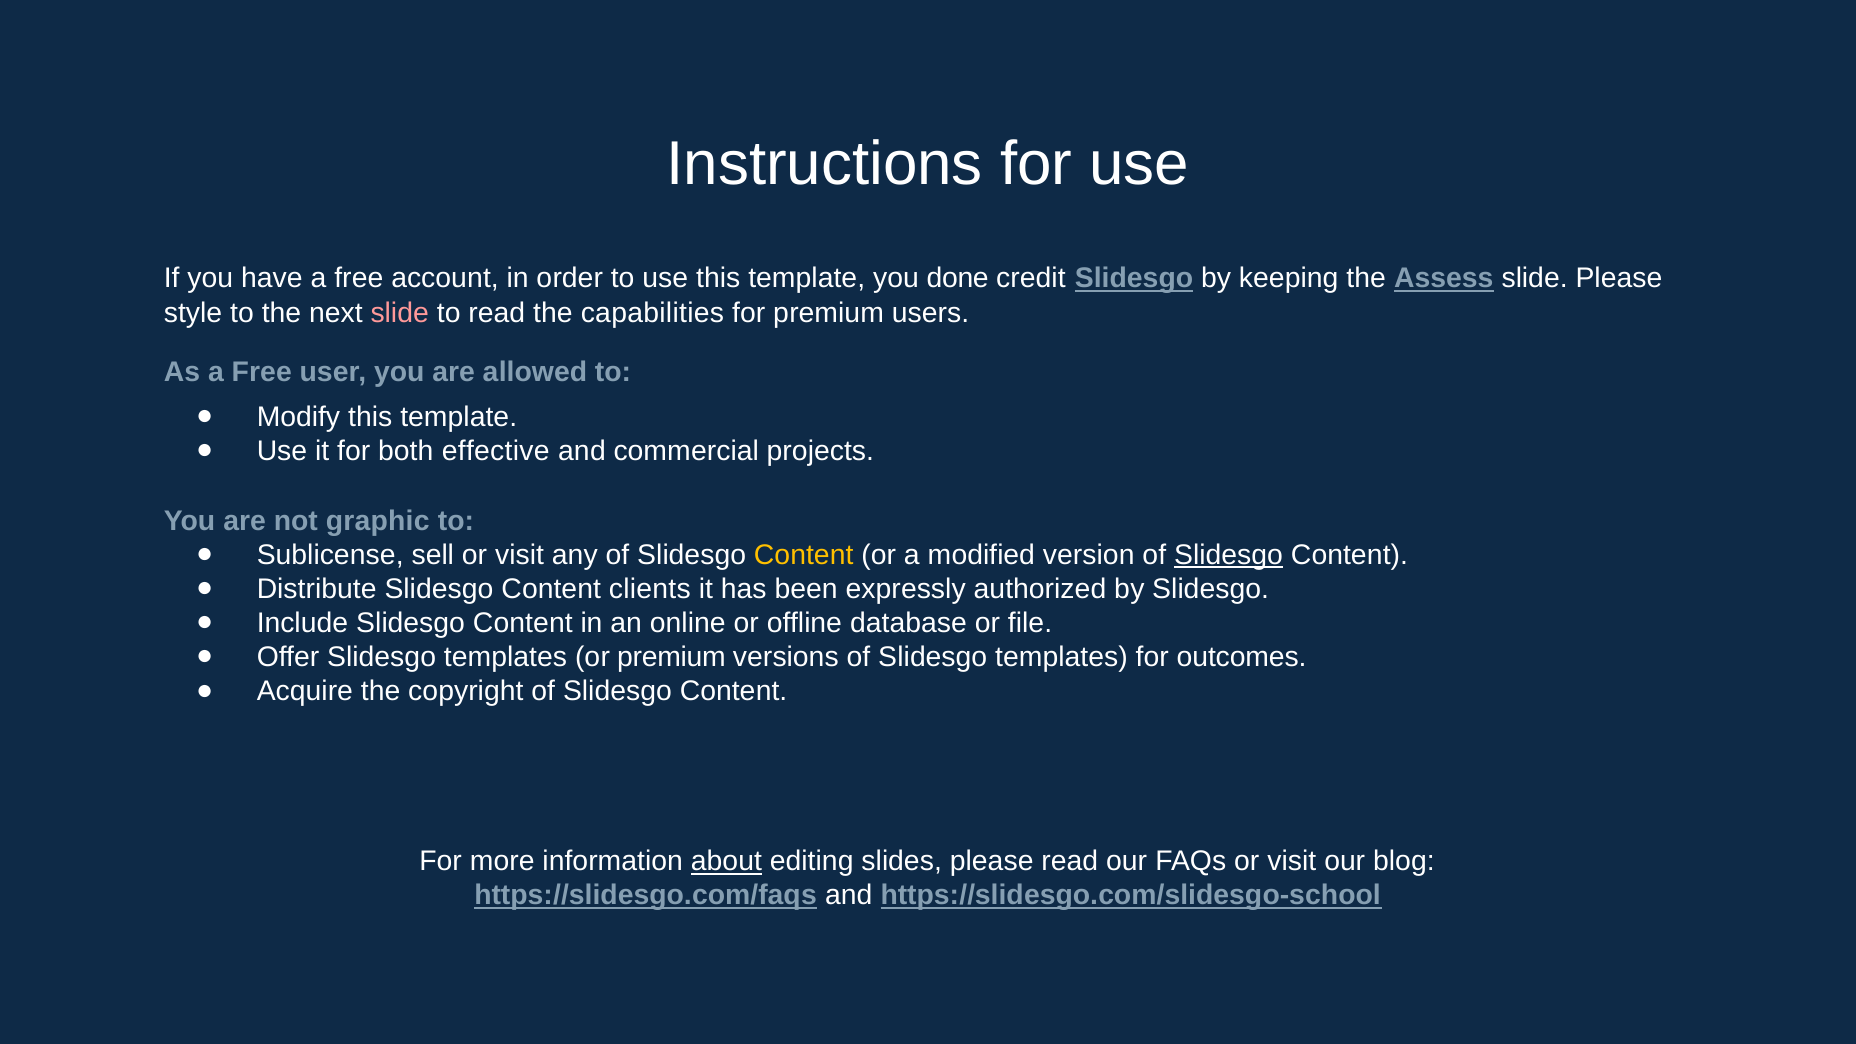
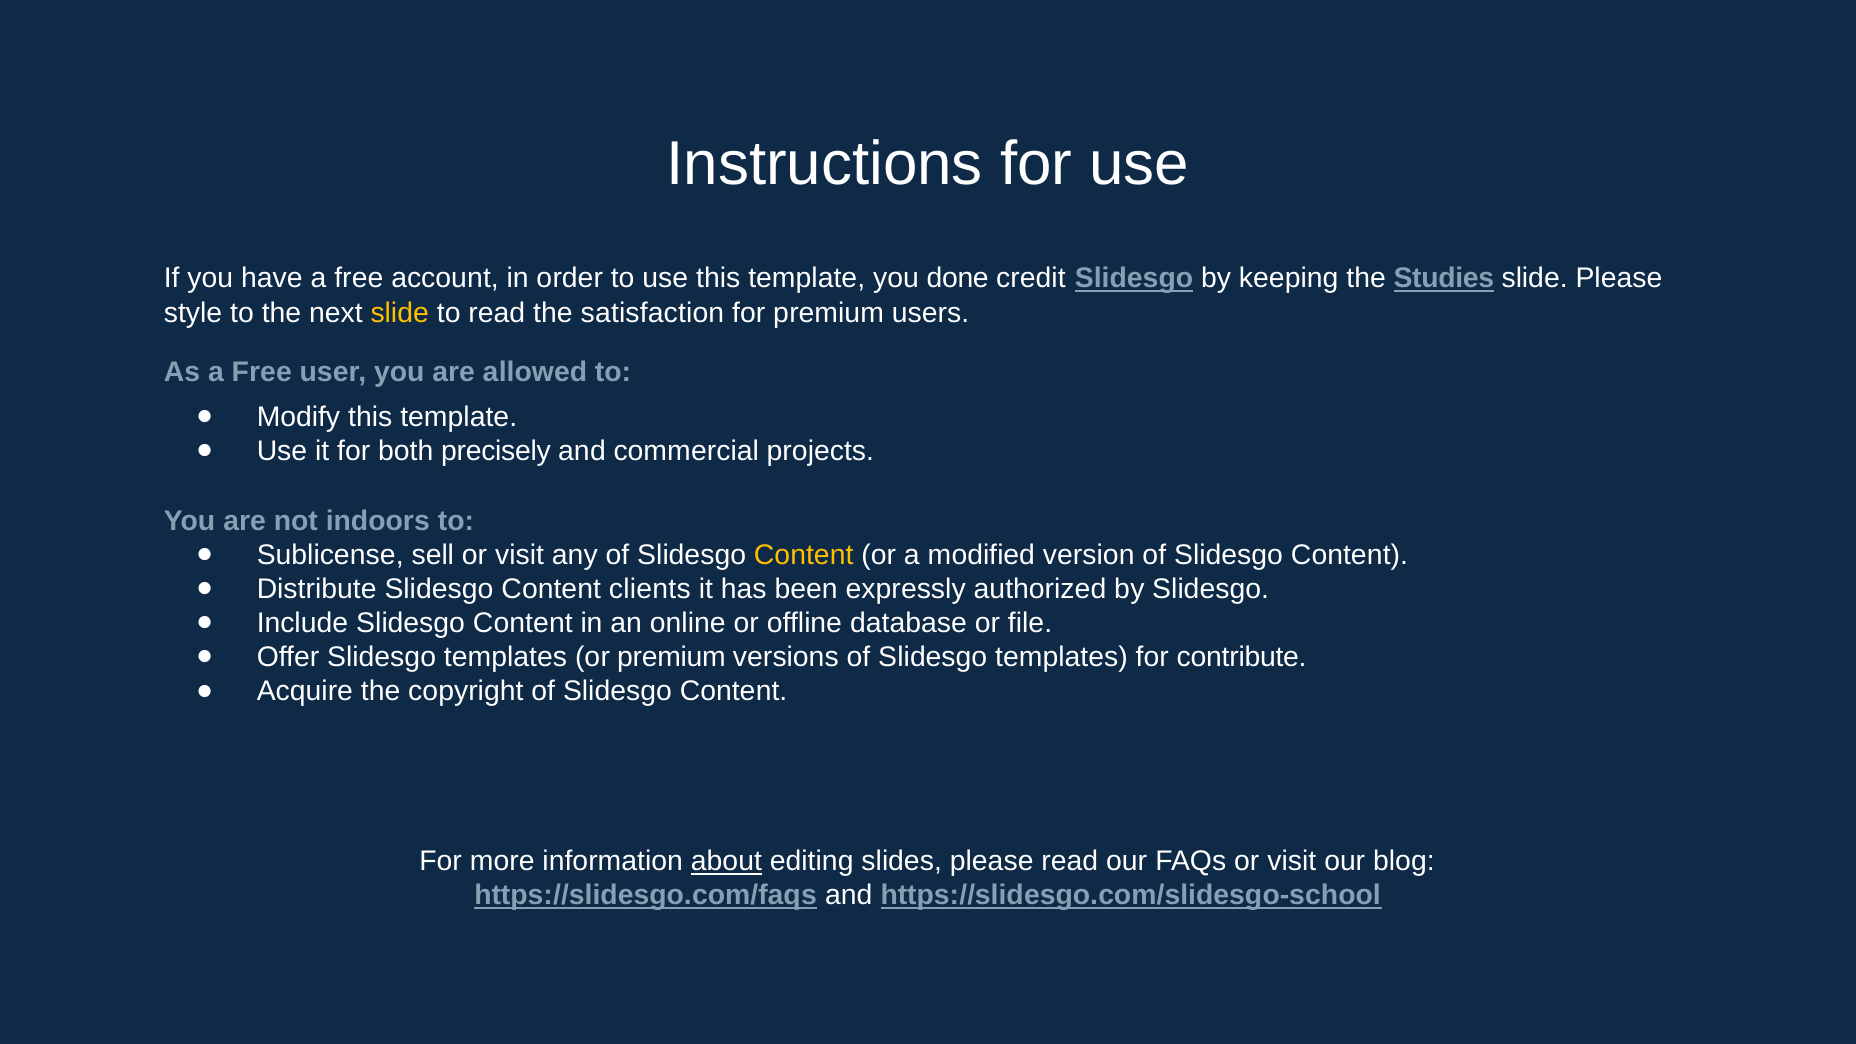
Assess: Assess -> Studies
slide at (400, 313) colour: pink -> yellow
capabilities: capabilities -> satisfaction
effective: effective -> precisely
graphic: graphic -> indoors
Slidesgo at (1229, 555) underline: present -> none
outcomes: outcomes -> contribute
